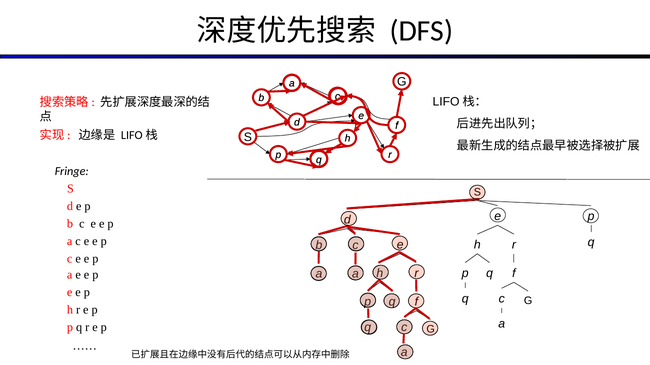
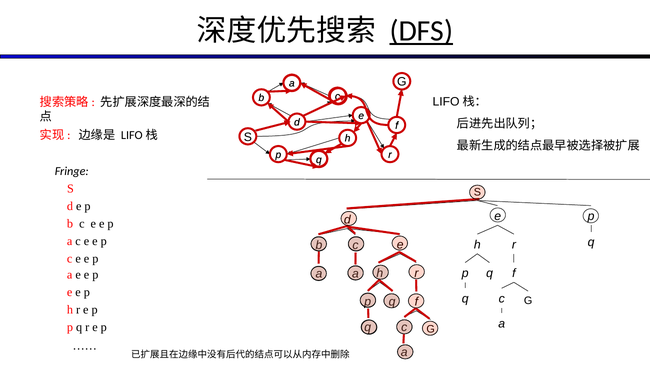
DFS underline: none -> present
